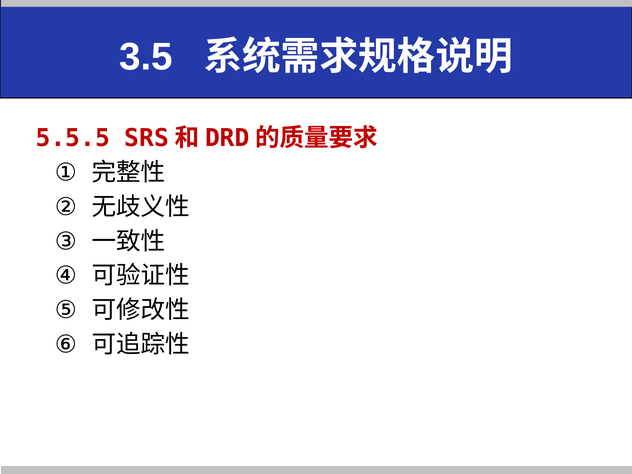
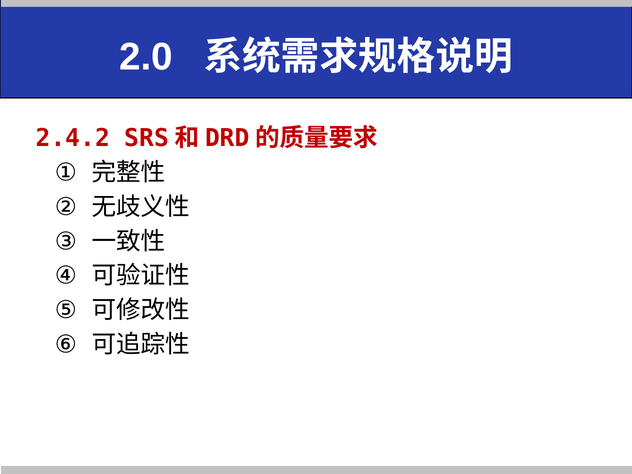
3.5: 3.5 -> 2.0
5.5.5: 5.5.5 -> 2.4.2
